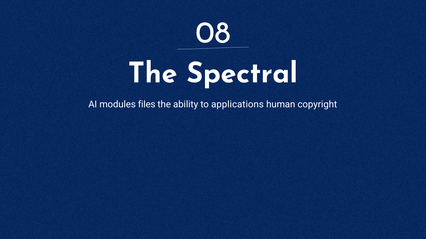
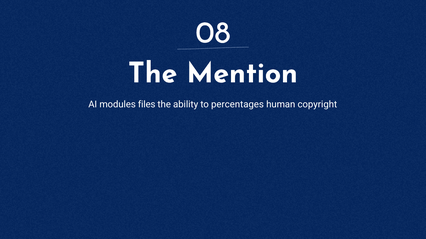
Spectral: Spectral -> Mention
applications: applications -> percentages
